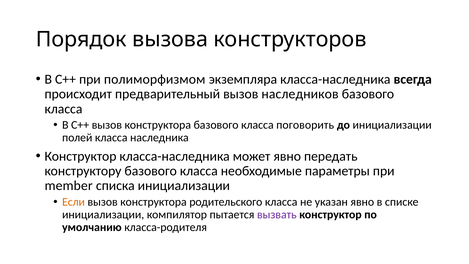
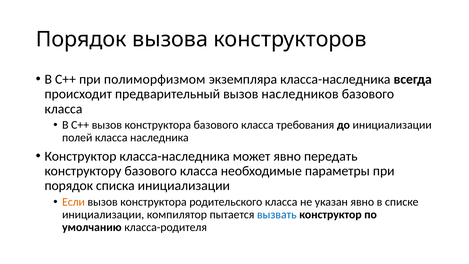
поговорить: поговорить -> требования
member at (69, 186): member -> порядок
вызвать colour: purple -> blue
